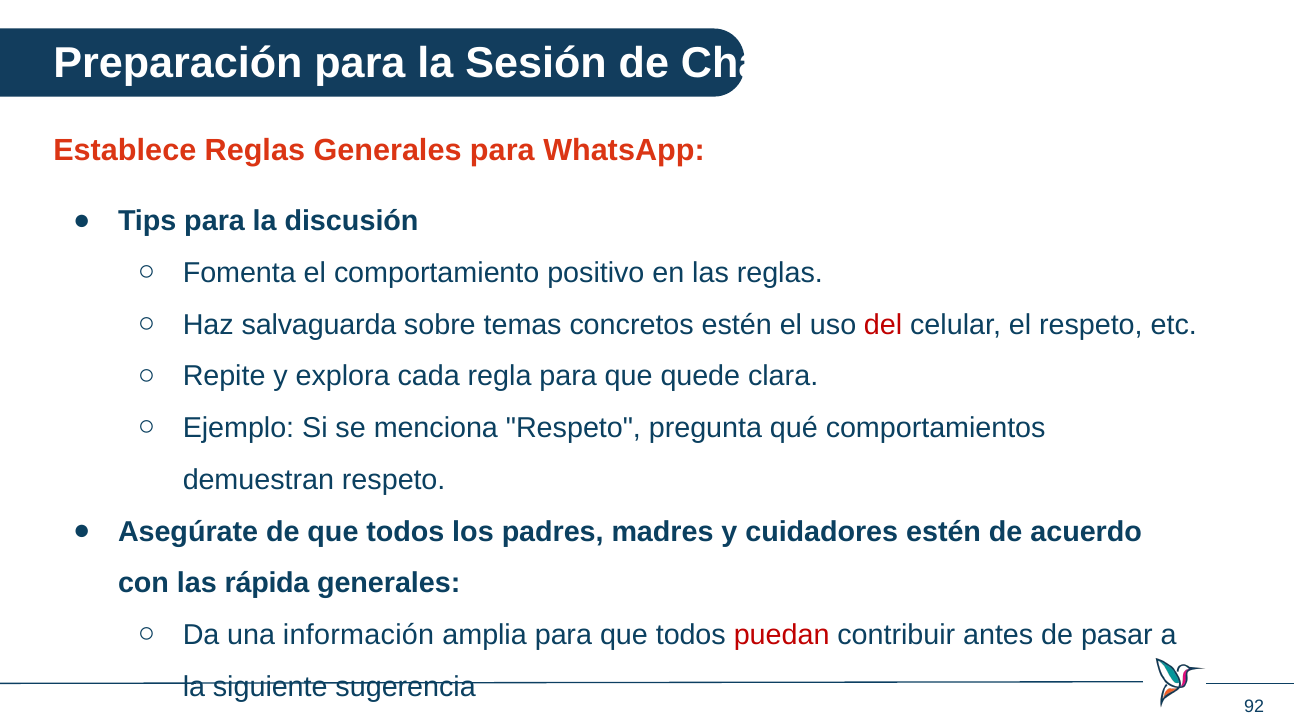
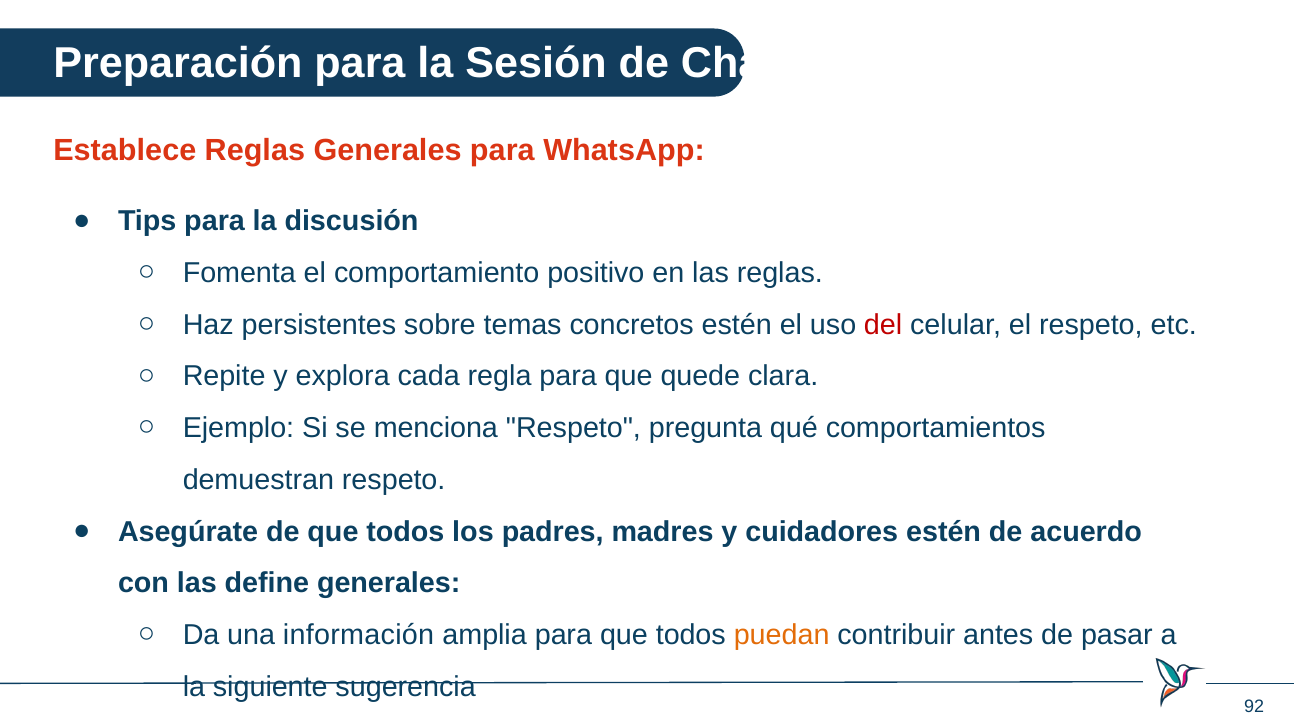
salvaguarda: salvaguarda -> persistentes
rápida: rápida -> define
puedan colour: red -> orange
